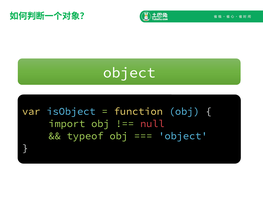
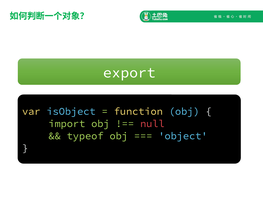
object at (129, 73): object -> export
